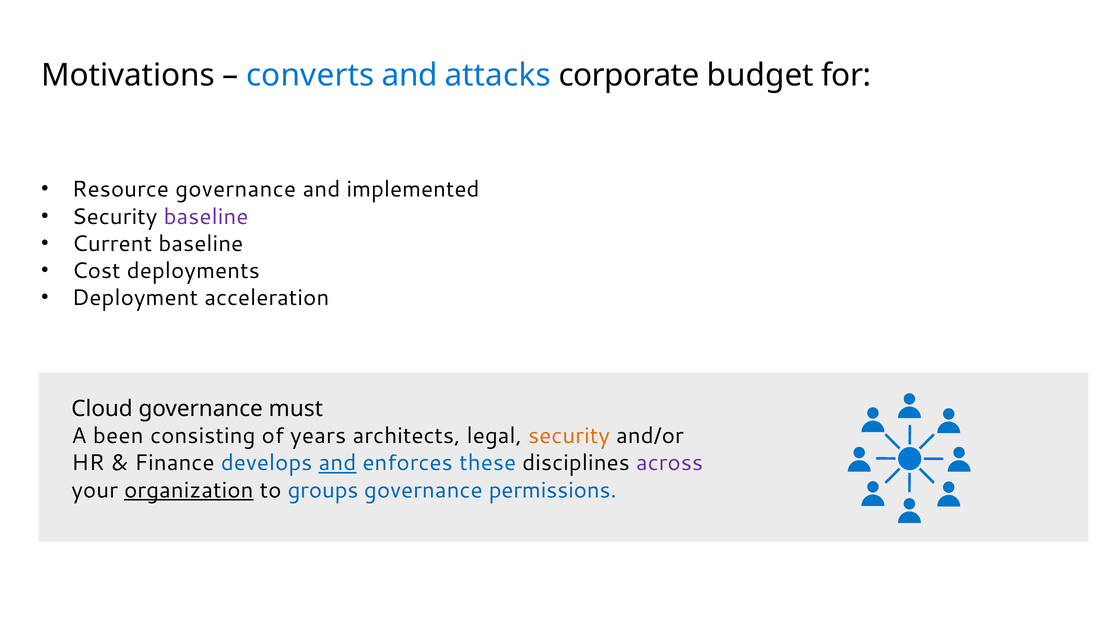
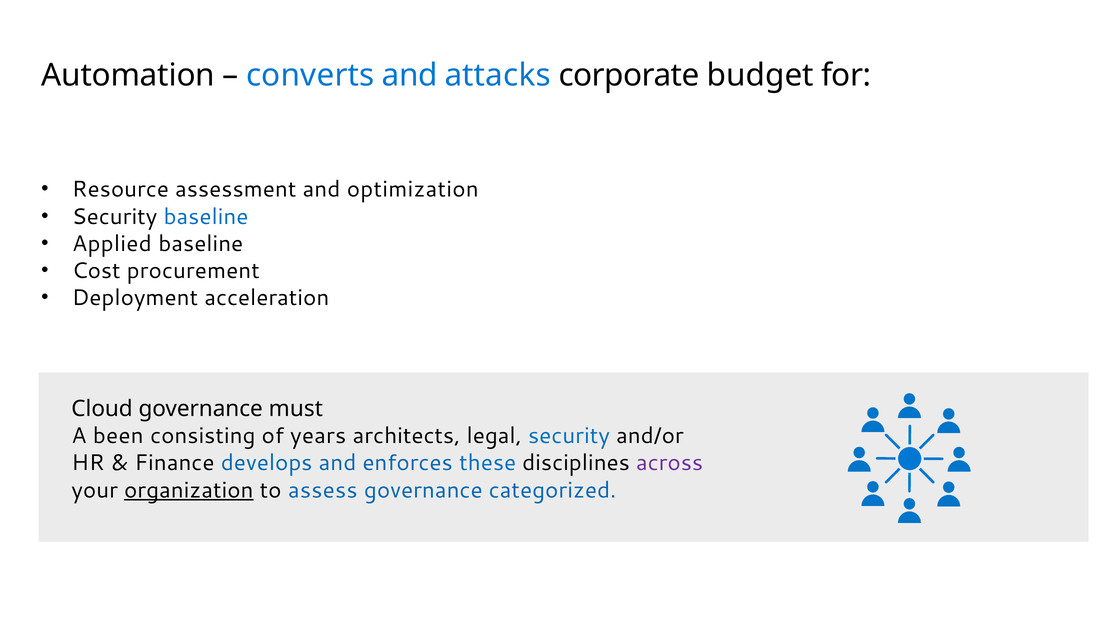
Motivations: Motivations -> Automation
Resource governance: governance -> assessment
implemented: implemented -> optimization
baseline at (206, 216) colour: purple -> blue
Current: Current -> Applied
deployments: deployments -> procurement
security at (569, 436) colour: orange -> blue
and at (337, 463) underline: present -> none
groups: groups -> assess
permissions: permissions -> categorized
